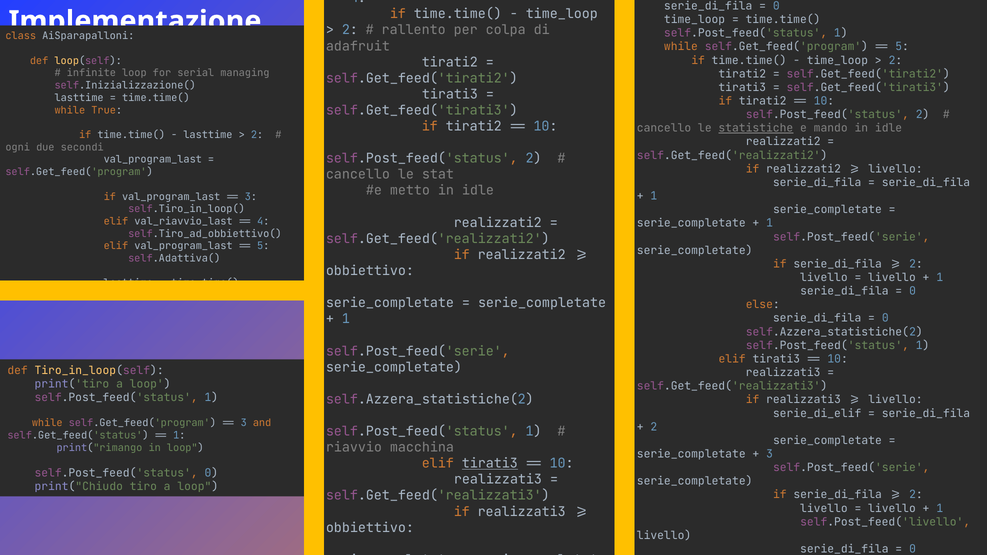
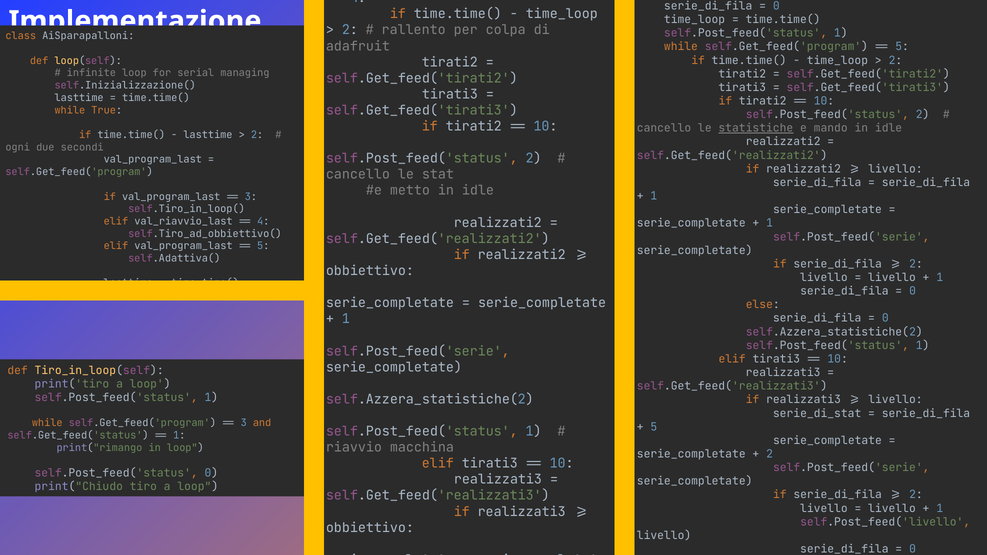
serie_di_elif: serie_di_elif -> serie_di_stat
2 at (654, 427): 2 -> 5
3 at (770, 454): 3 -> 2
tirati3 at (490, 464) underline: present -> none
